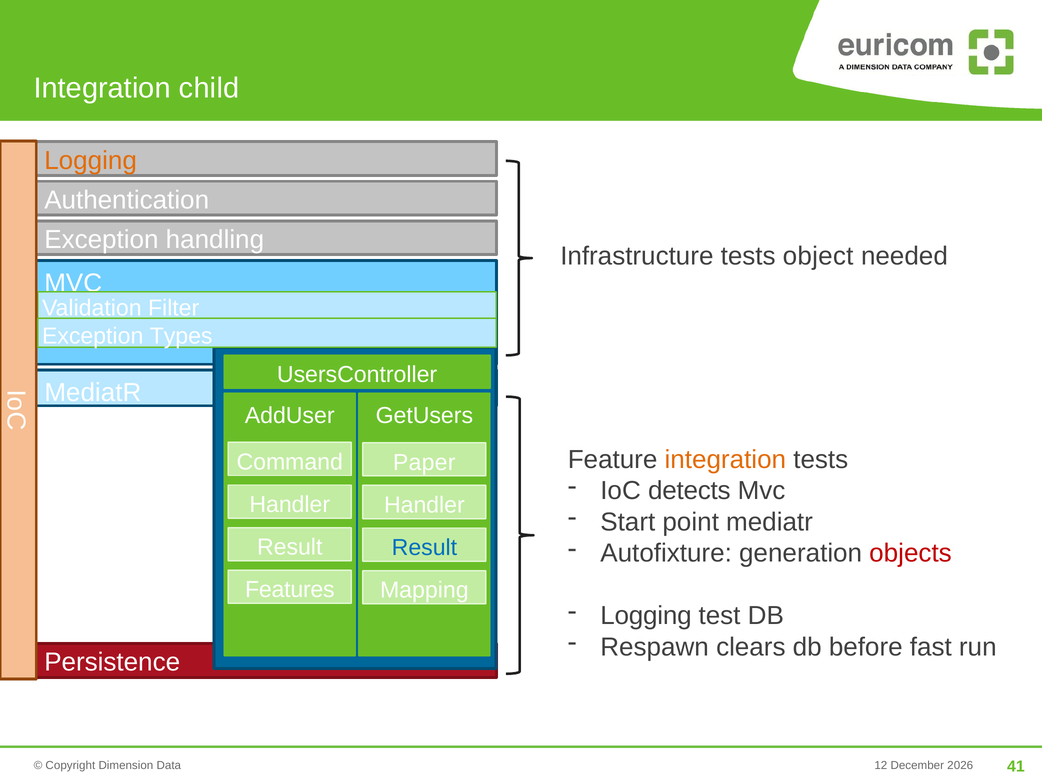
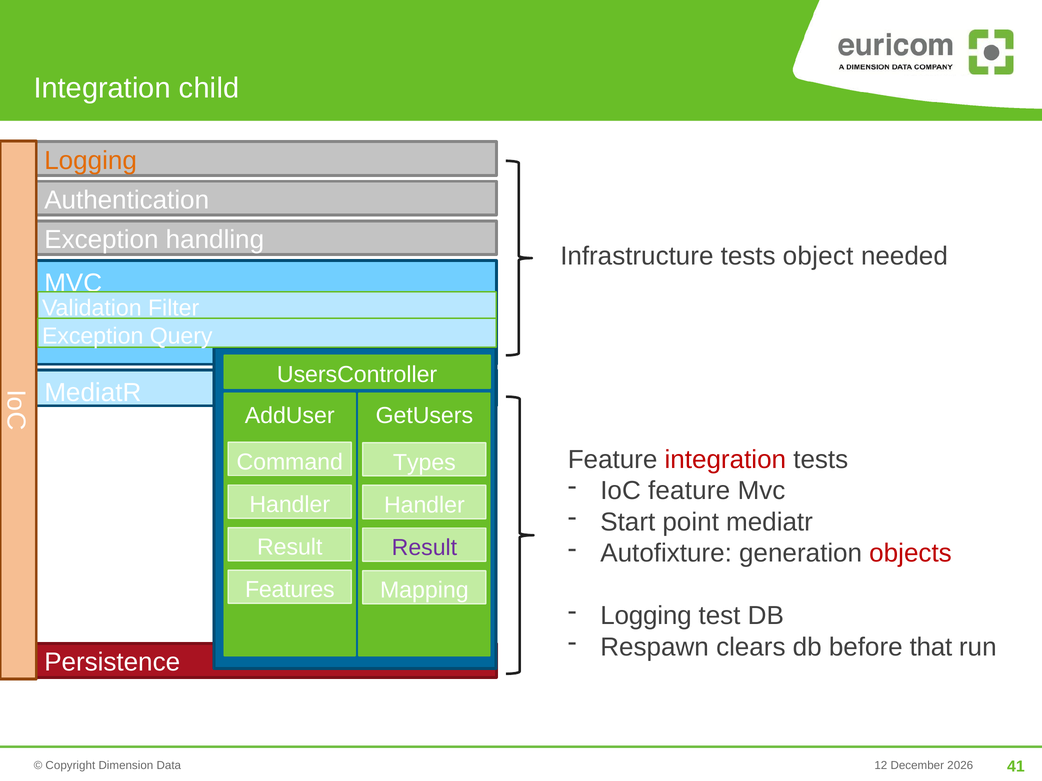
Types: Types -> Query
integration at (725, 460) colour: orange -> red
Paper: Paper -> Types
IoC detects: detects -> feature
Result at (424, 548) colour: blue -> purple
fast: fast -> that
